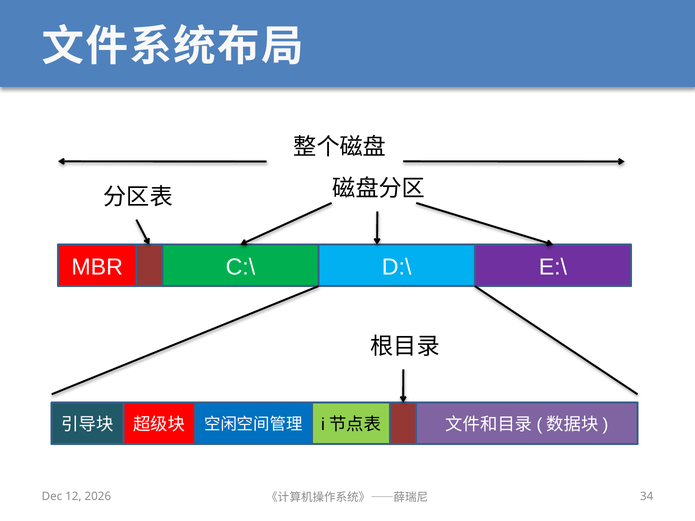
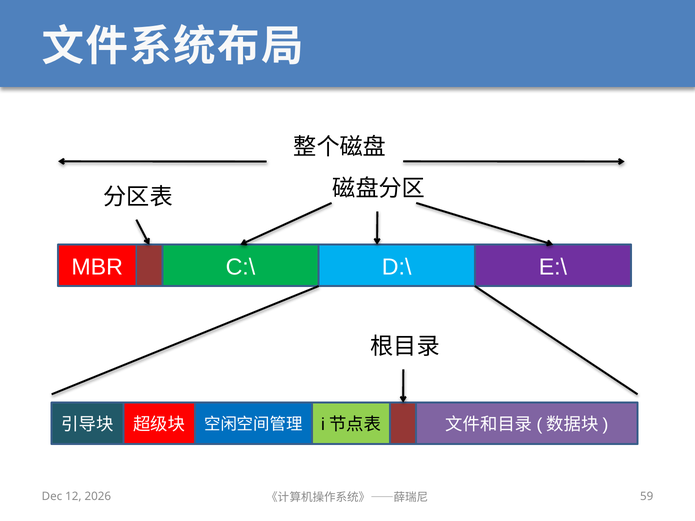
34: 34 -> 59
